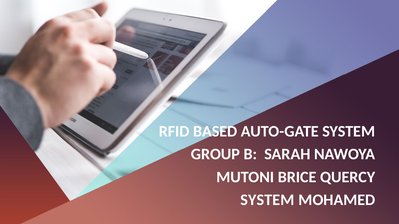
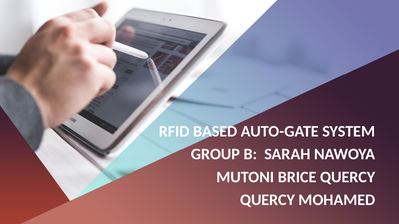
SYSTEM at (267, 200): SYSTEM -> QUERCY
